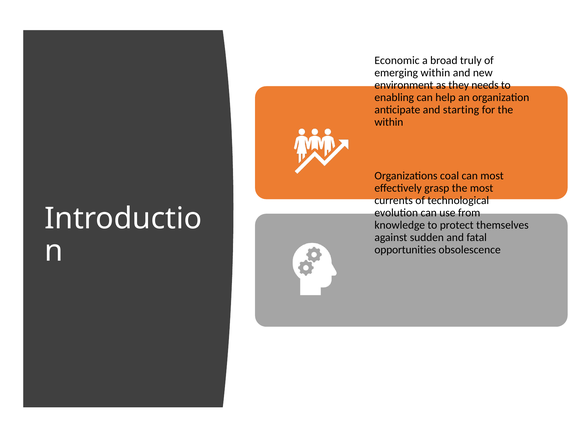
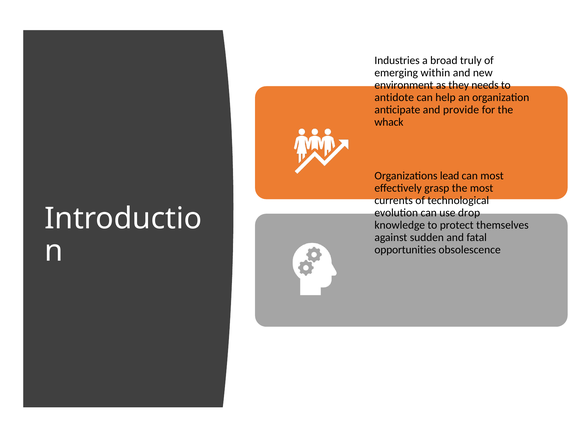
Economic: Economic -> Industries
enabling: enabling -> antidote
starting: starting -> provide
within at (389, 122): within -> whack
coal: coal -> lead
from: from -> drop
